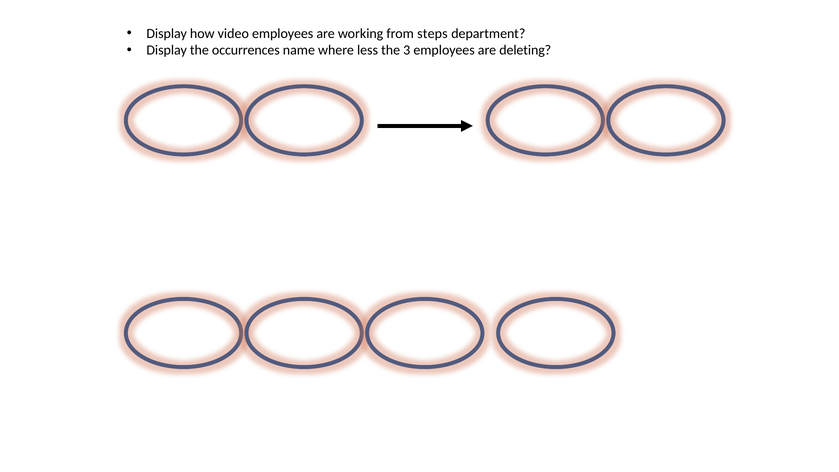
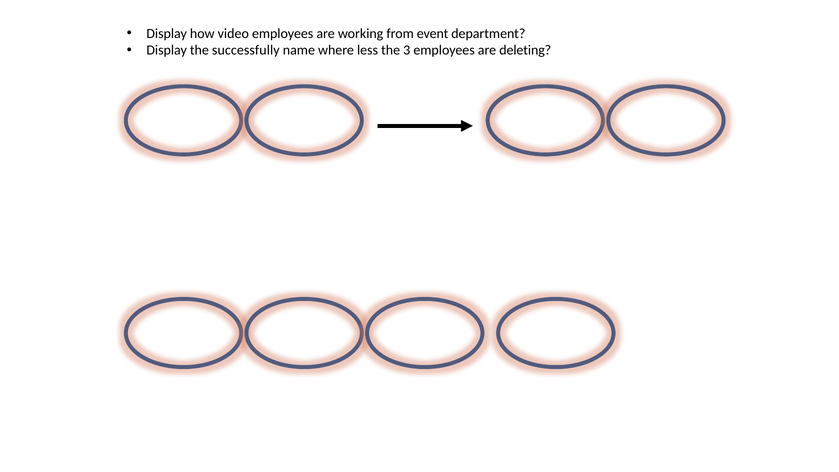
steps: steps -> event
occurrences: occurrences -> successfully
